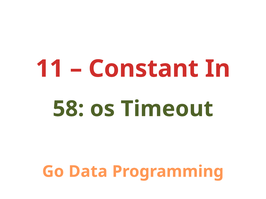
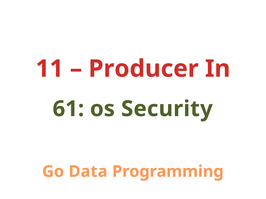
Constant: Constant -> Producer
58: 58 -> 61
Timeout: Timeout -> Security
